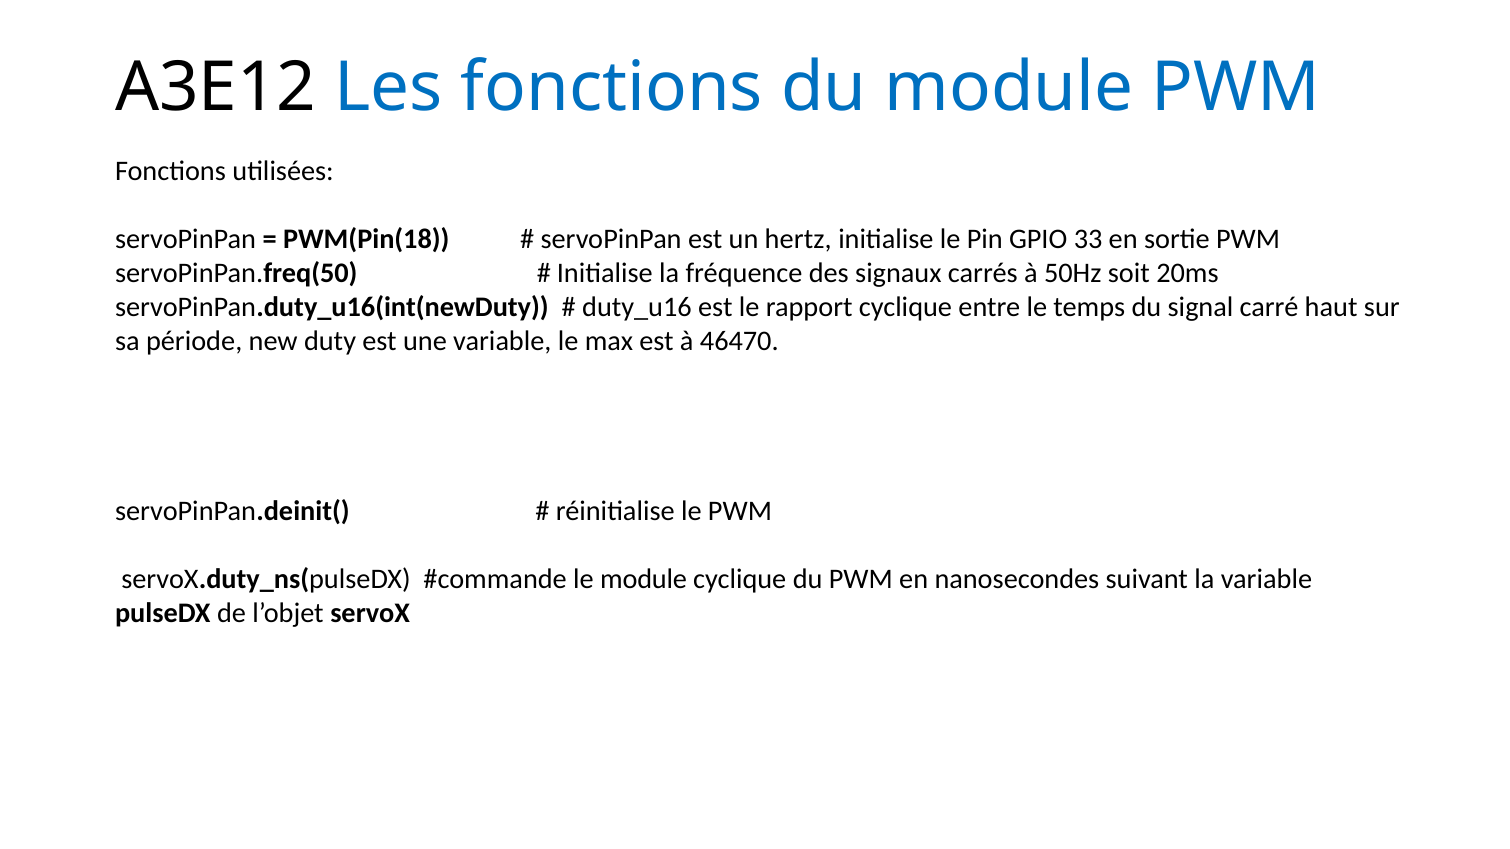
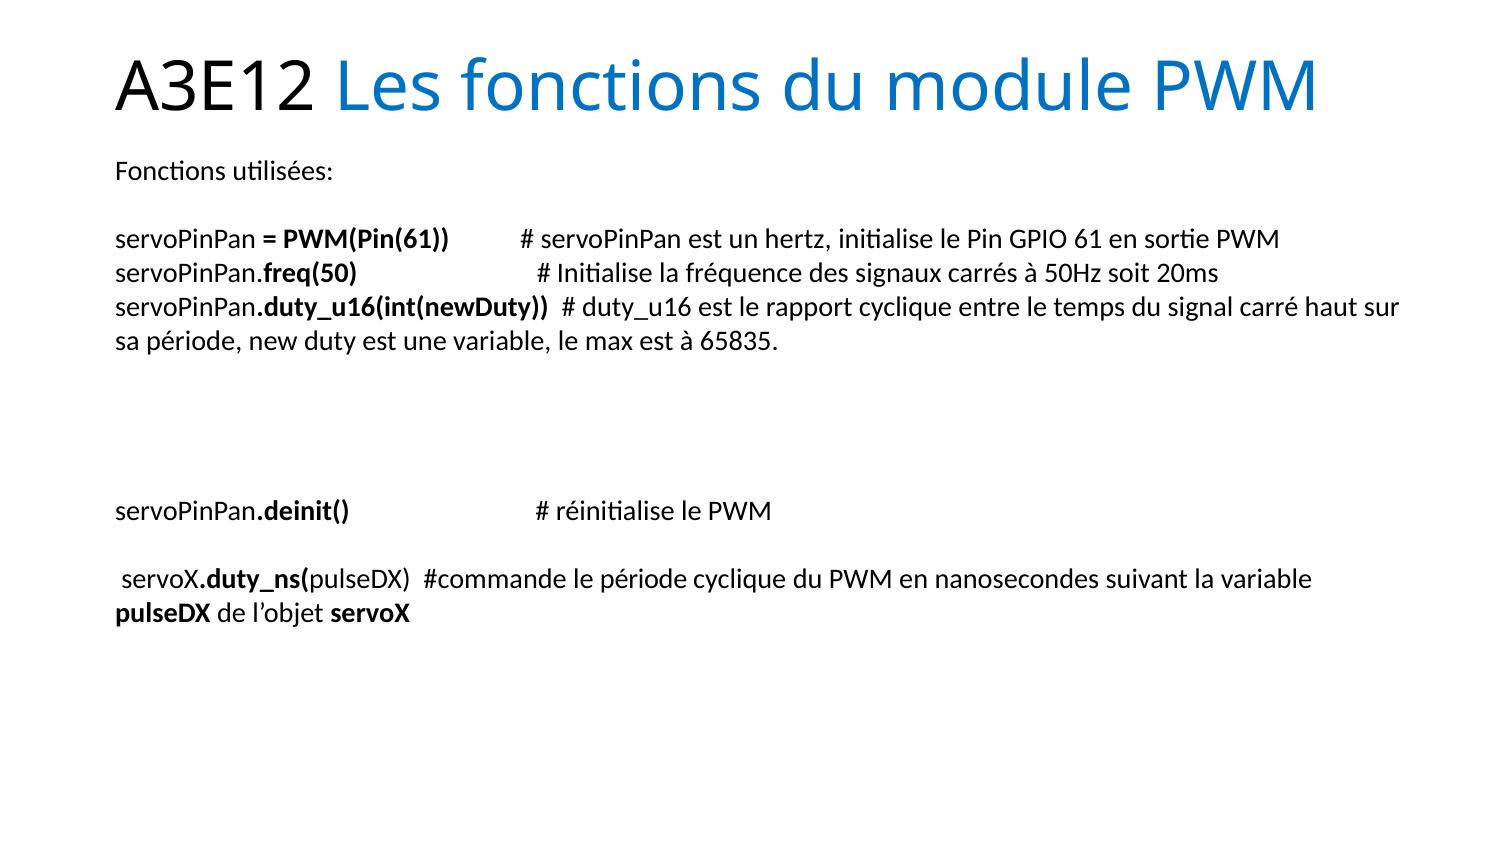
PWM(Pin(18: PWM(Pin(18 -> PWM(Pin(61
33: 33 -> 61
46470: 46470 -> 65835
le module: module -> période
